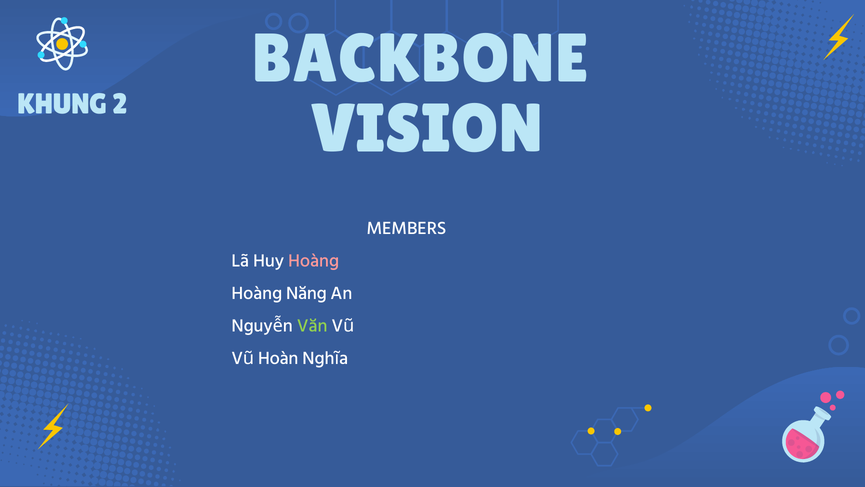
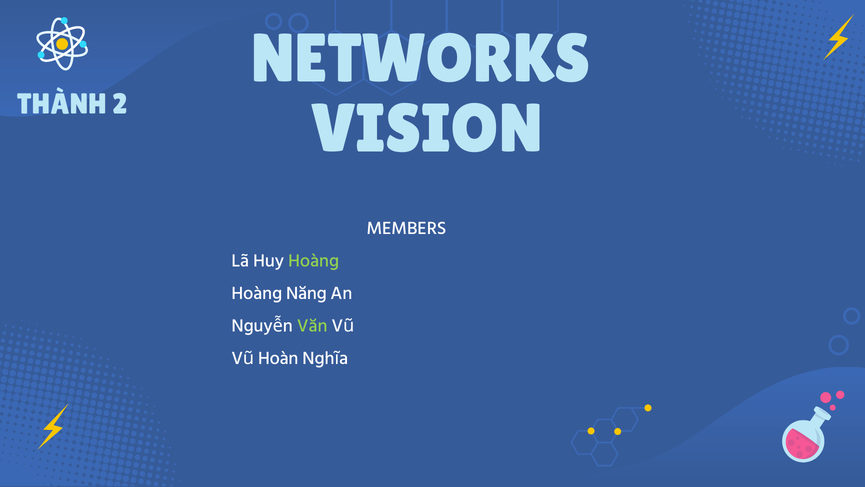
BACKBONE: BACKBONE -> NETWORKS
KHUNG: KHUNG -> THÀNH
Hoàng at (314, 261) colour: pink -> light green
